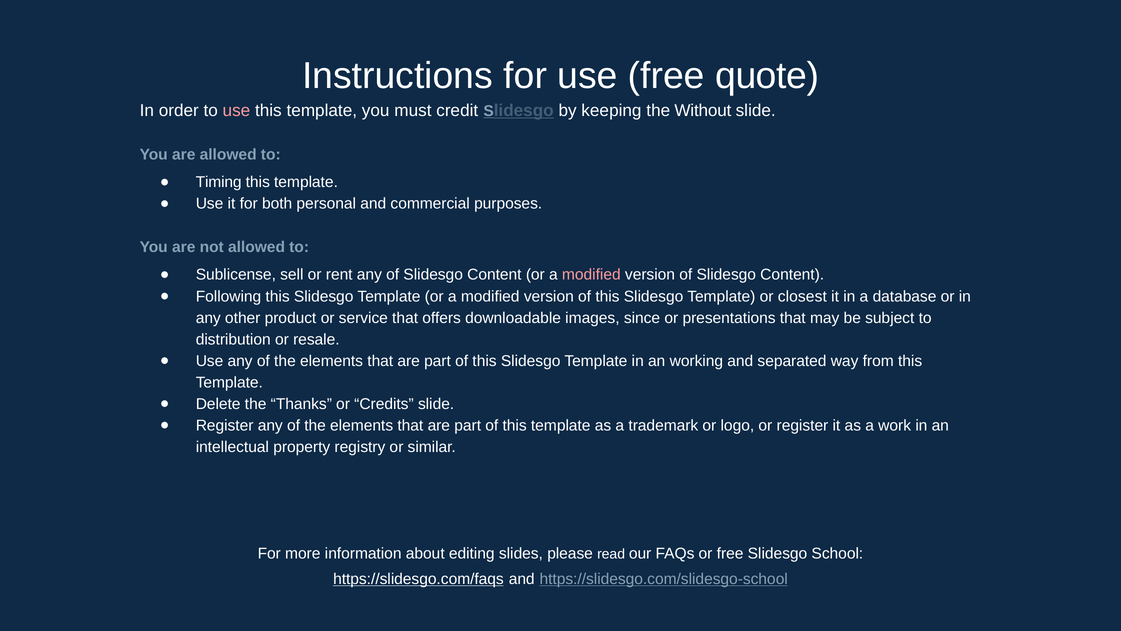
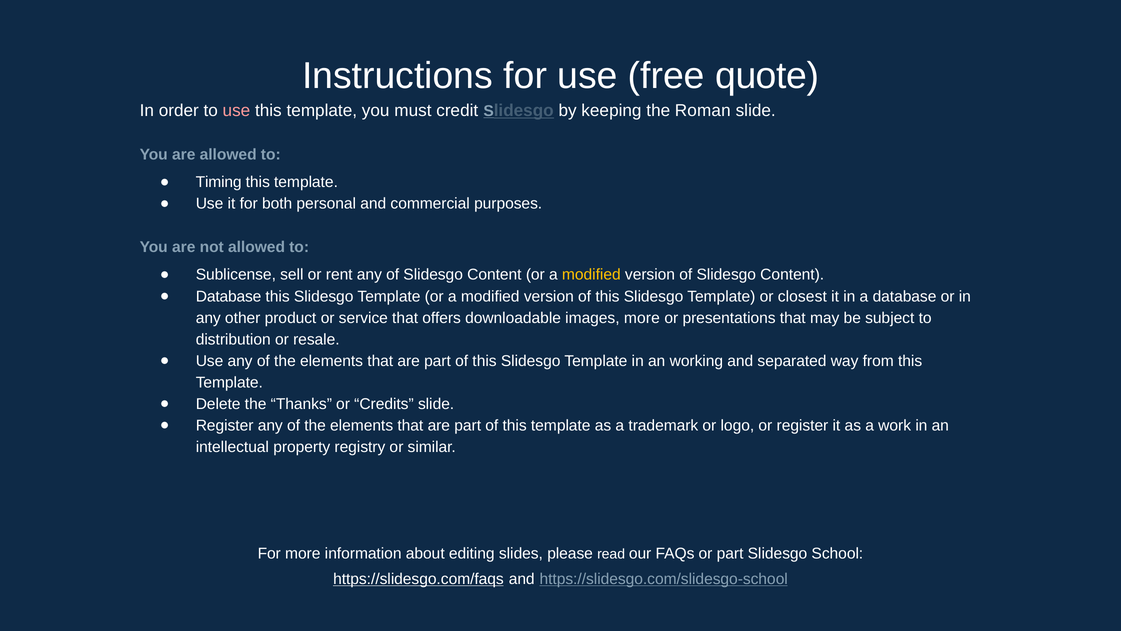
Without: Without -> Roman
modified at (591, 275) colour: pink -> yellow
Following at (229, 296): Following -> Database
images since: since -> more
or free: free -> part
